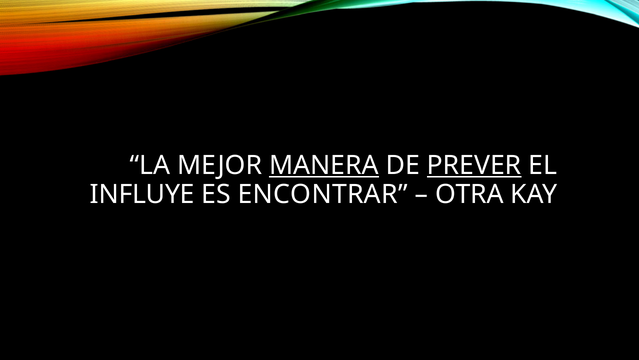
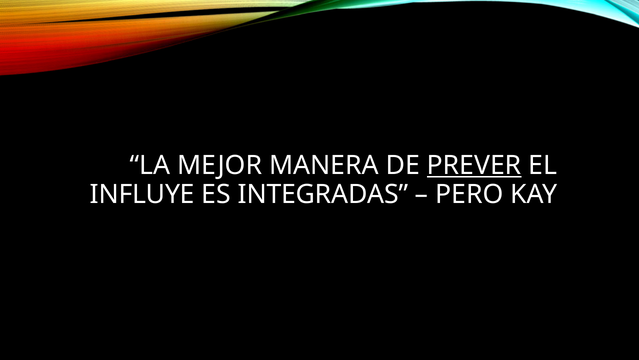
MANERA underline: present -> none
ENCONTRAR: ENCONTRAR -> INTEGRADAS
OTRA: OTRA -> PERO
